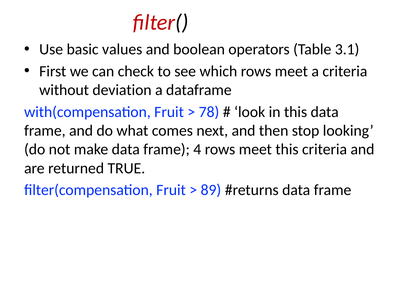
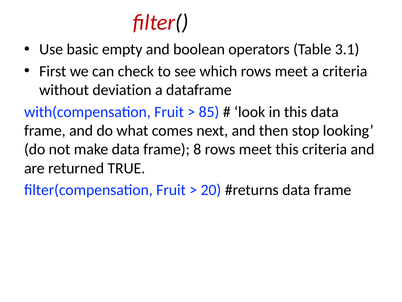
values: values -> empty
78: 78 -> 85
4: 4 -> 8
89: 89 -> 20
